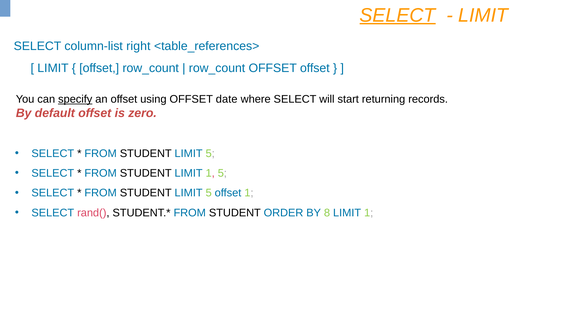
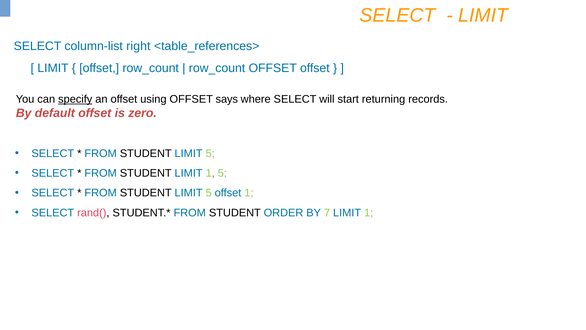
SELECT at (398, 15) underline: present -> none
date: date -> says
8: 8 -> 7
